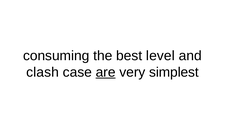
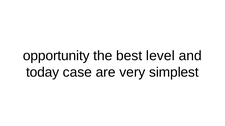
consuming: consuming -> opportunity
clash: clash -> today
are underline: present -> none
